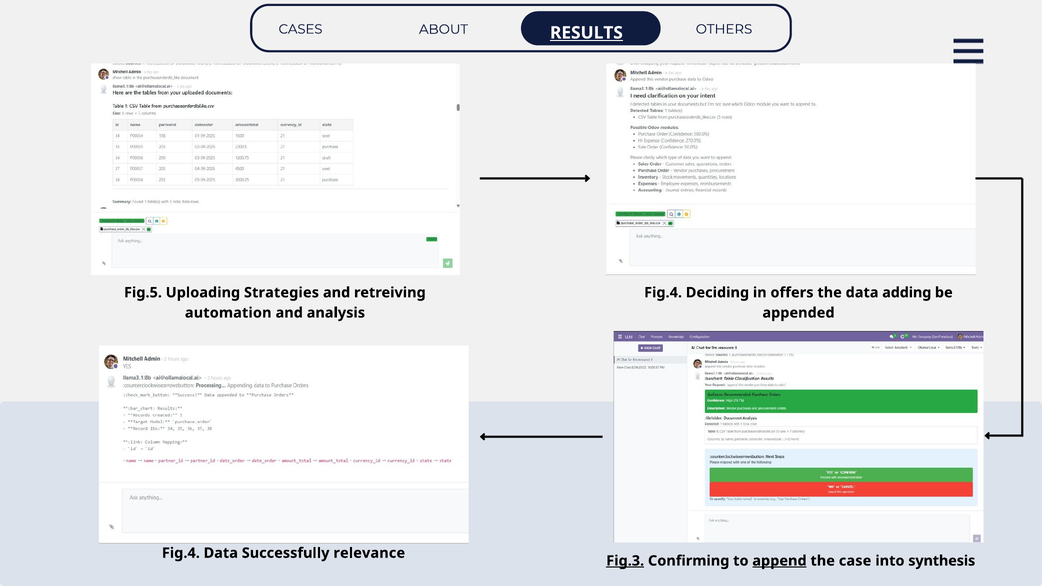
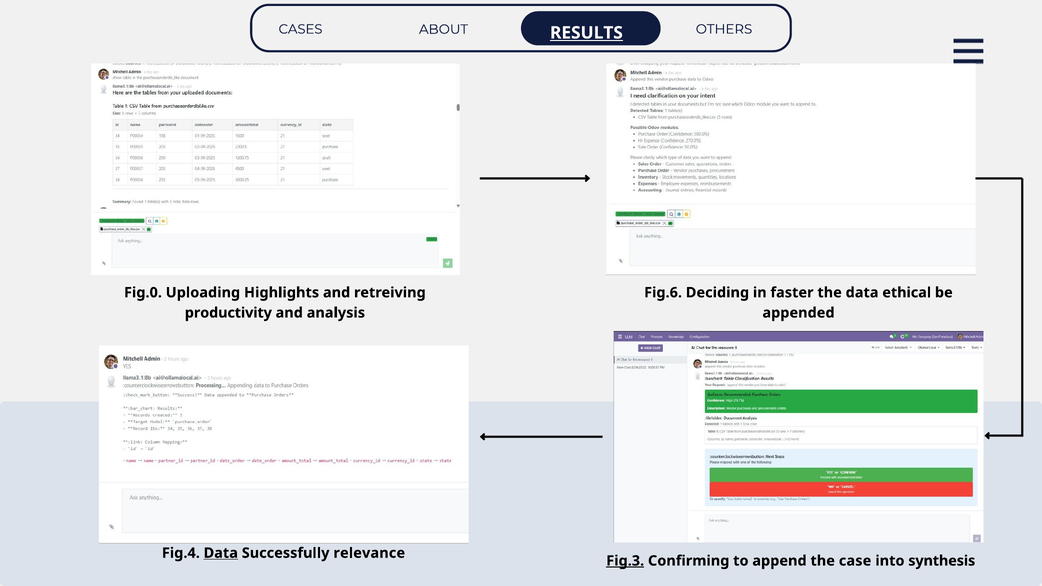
Fig.5: Fig.5 -> Fig.0
Strategies: Strategies -> Highlights
Fig.4 at (663, 293): Fig.4 -> Fig.6
offers: offers -> faster
adding: adding -> ethical
automation: automation -> productivity
Data at (221, 553) underline: none -> present
append underline: present -> none
